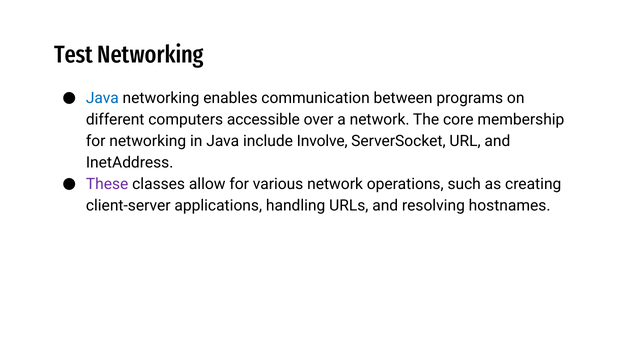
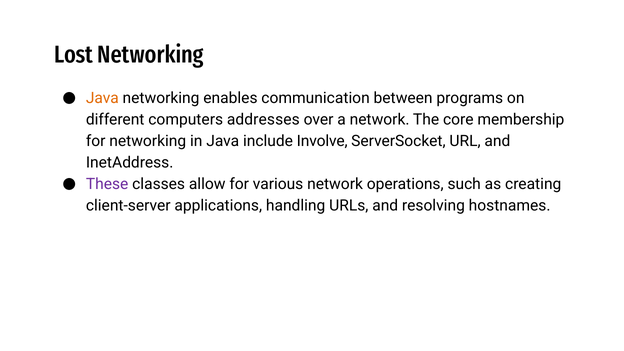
Test: Test -> Lost
Java at (102, 98) colour: blue -> orange
accessible: accessible -> addresses
